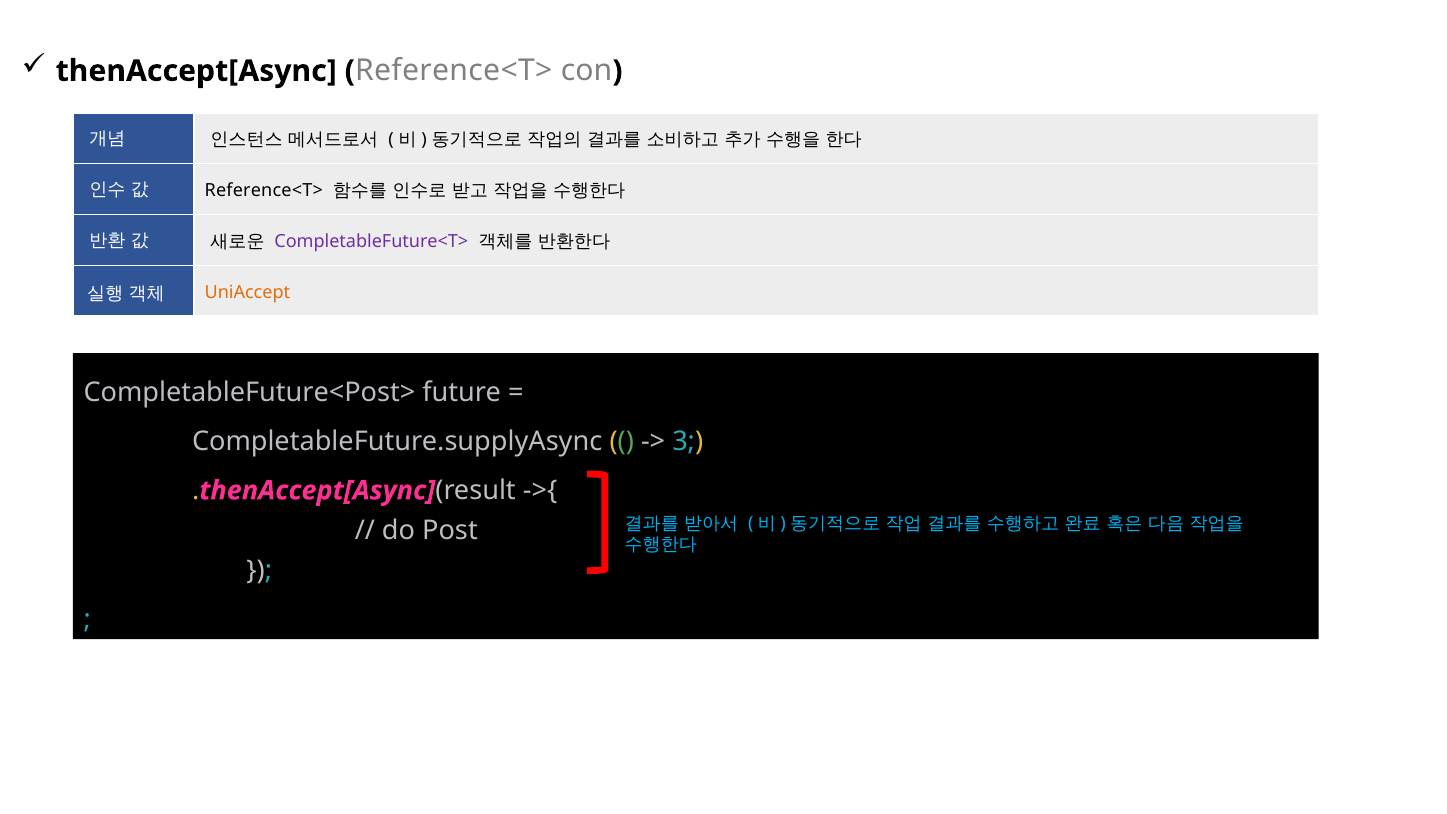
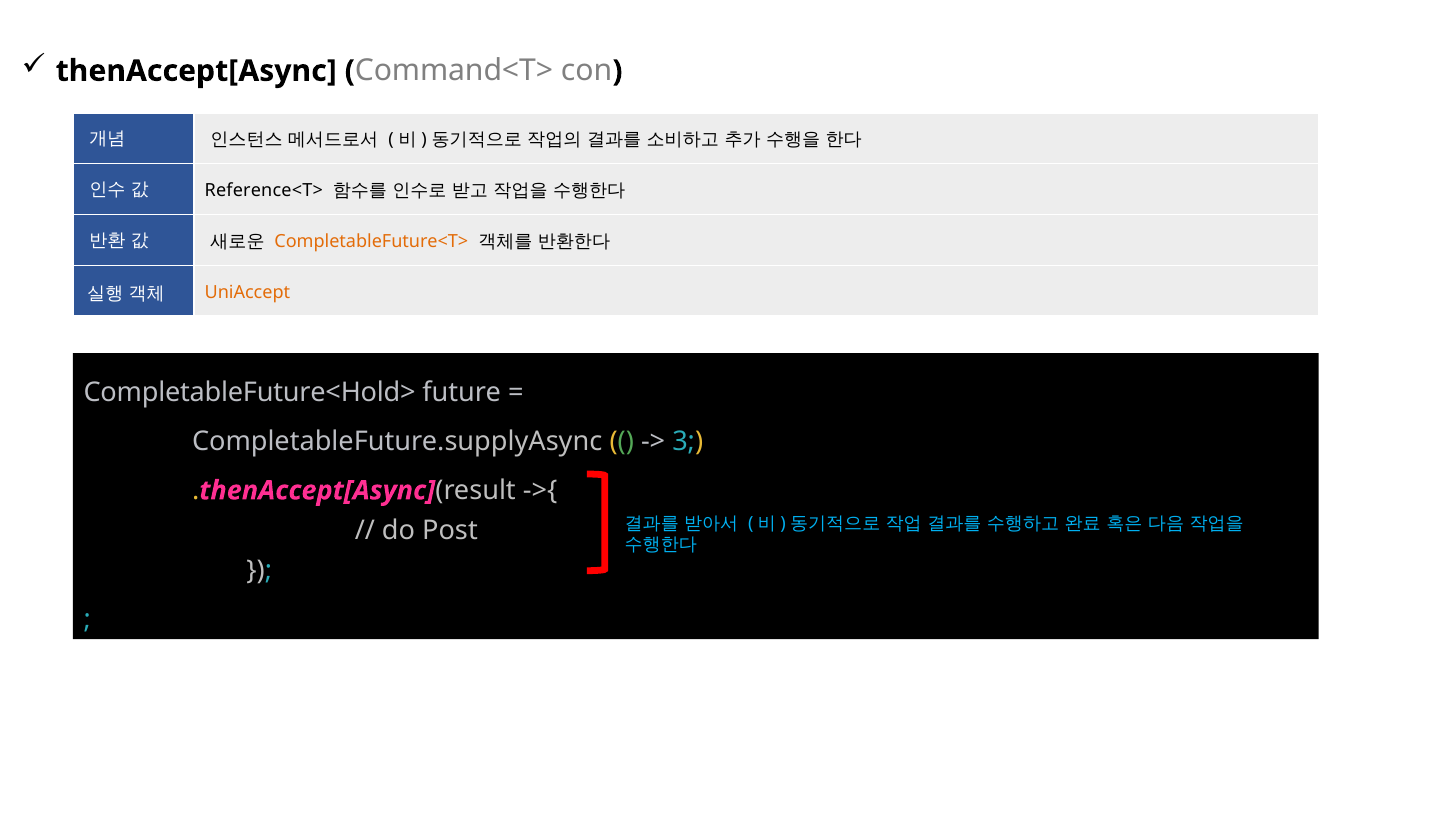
Reference<T> at (454, 71): Reference<T> -> Command<T>
CompletableFuture<T> colour: purple -> orange
CompletableFuture<Post>: CompletableFuture<Post> -> CompletableFuture<Hold>
